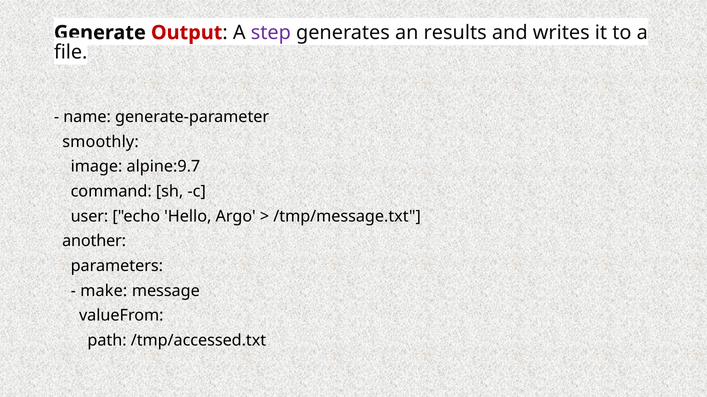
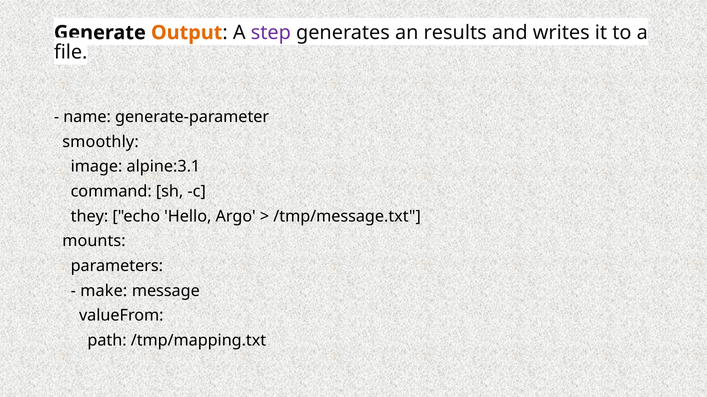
Output colour: red -> orange
alpine:9.7: alpine:9.7 -> alpine:3.1
user: user -> they
another: another -> mounts
/tmp/accessed.txt: /tmp/accessed.txt -> /tmp/mapping.txt
